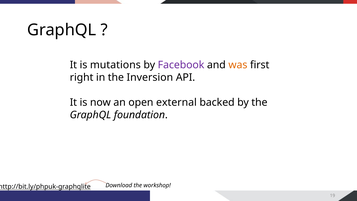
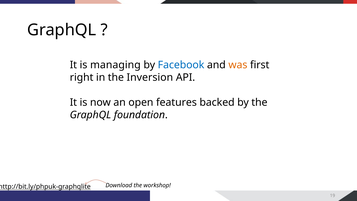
mutations: mutations -> managing
Facebook colour: purple -> blue
external: external -> features
